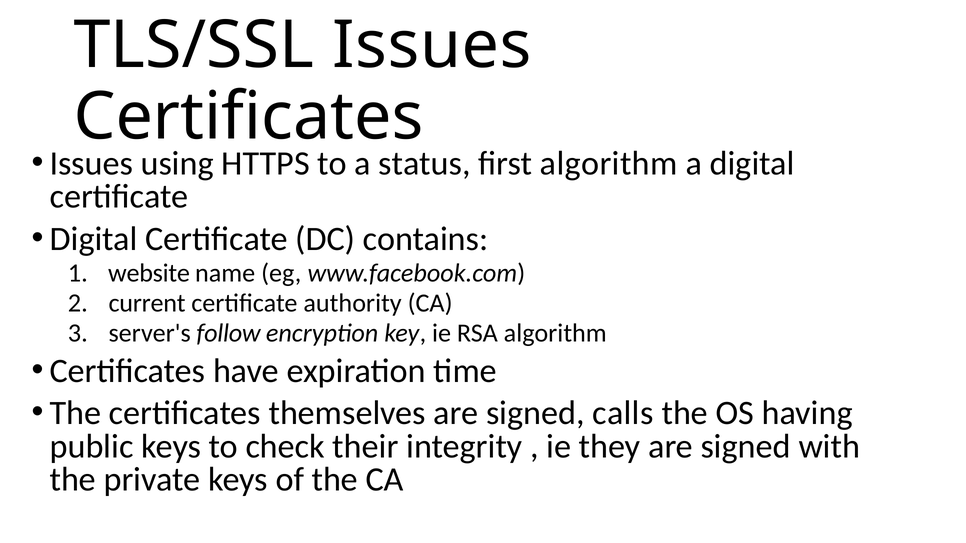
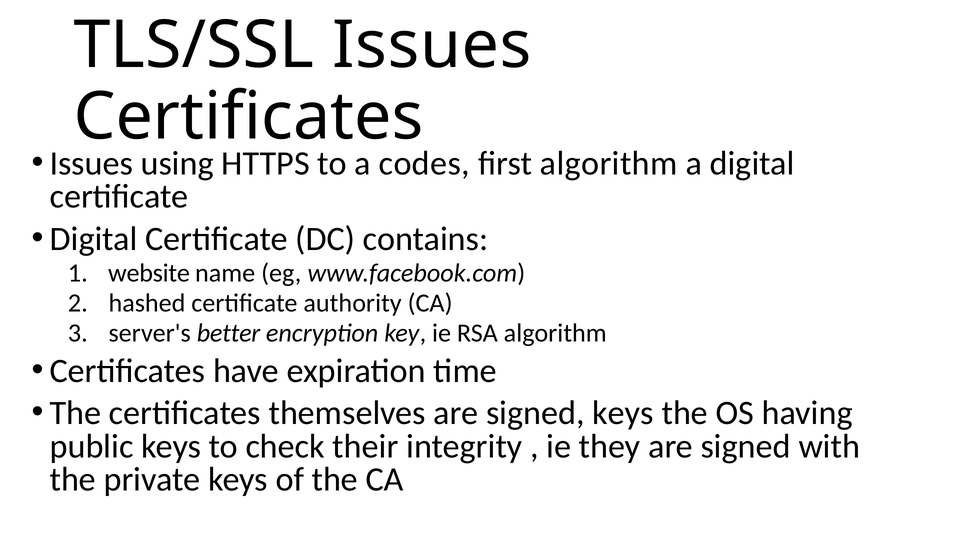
status: status -> codes
current: current -> hashed
follow: follow -> better
signed calls: calls -> keys
